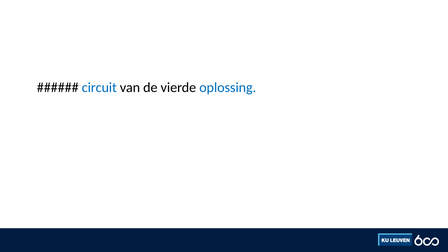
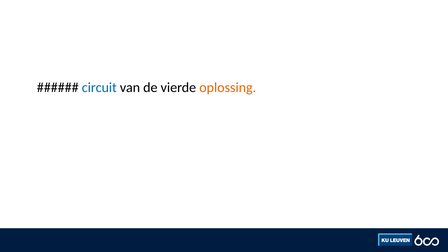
oplossing colour: blue -> orange
